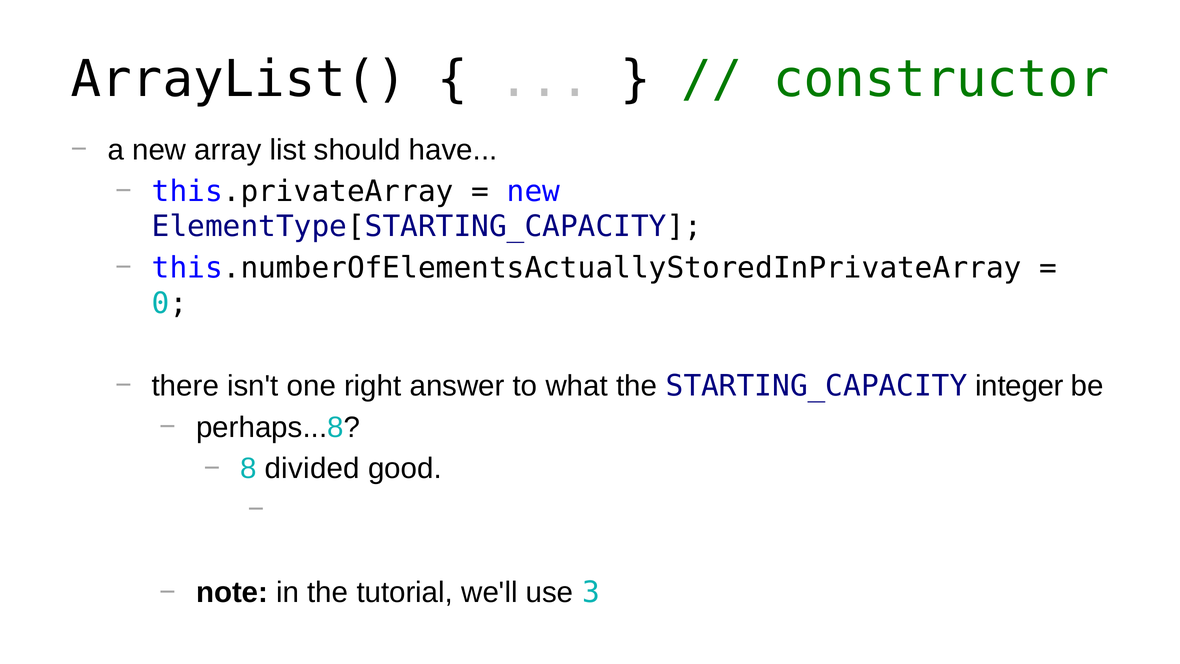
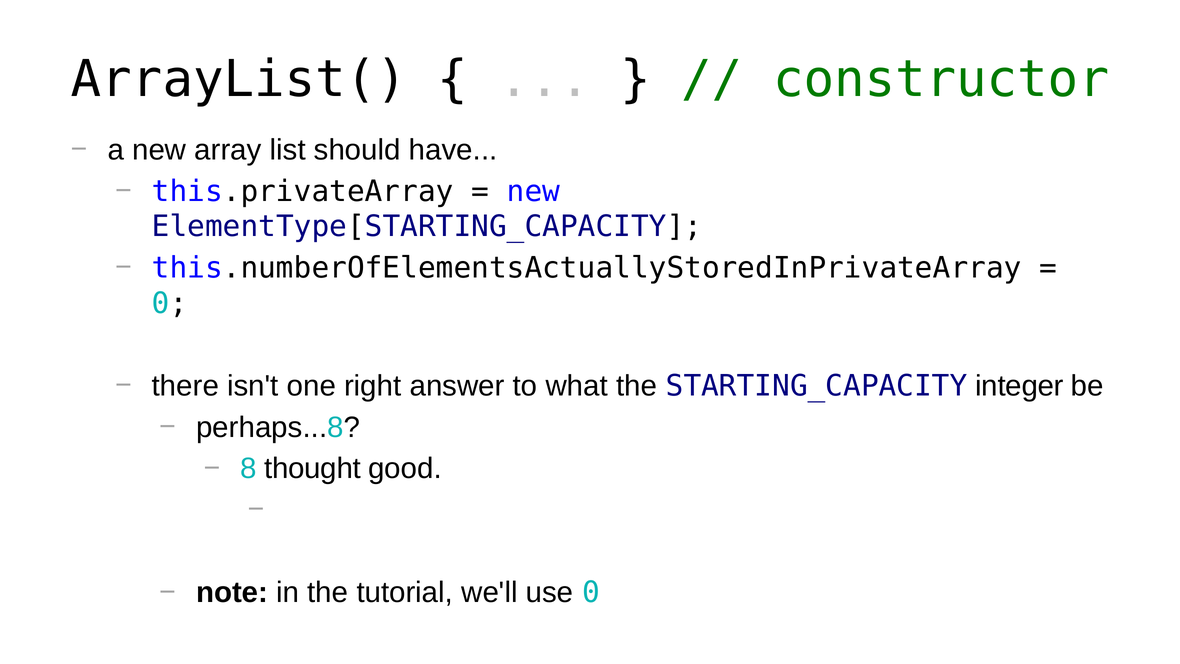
divided: divided -> thought
use 3: 3 -> 0
